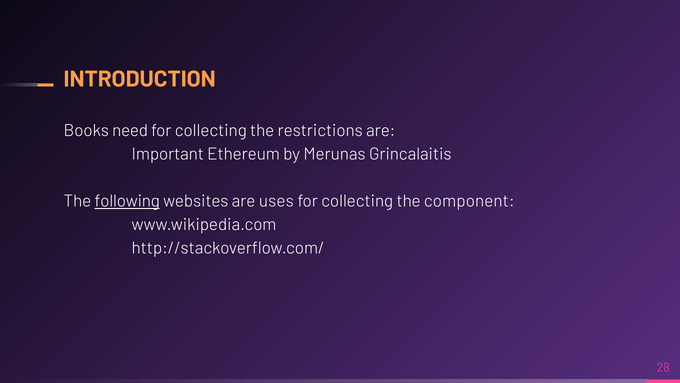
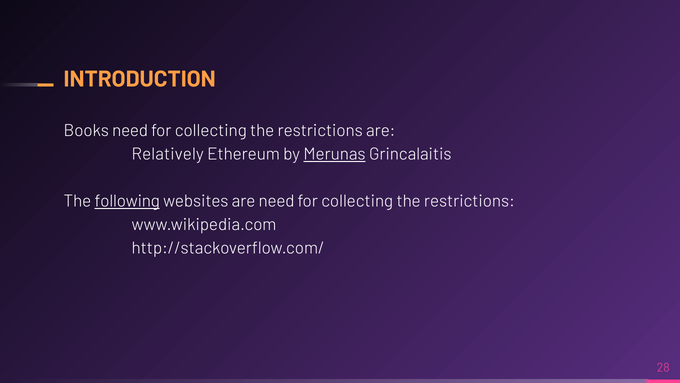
Important: Important -> Relatively
Merunas underline: none -> present
are uses: uses -> need
component at (469, 201): component -> restrictions
